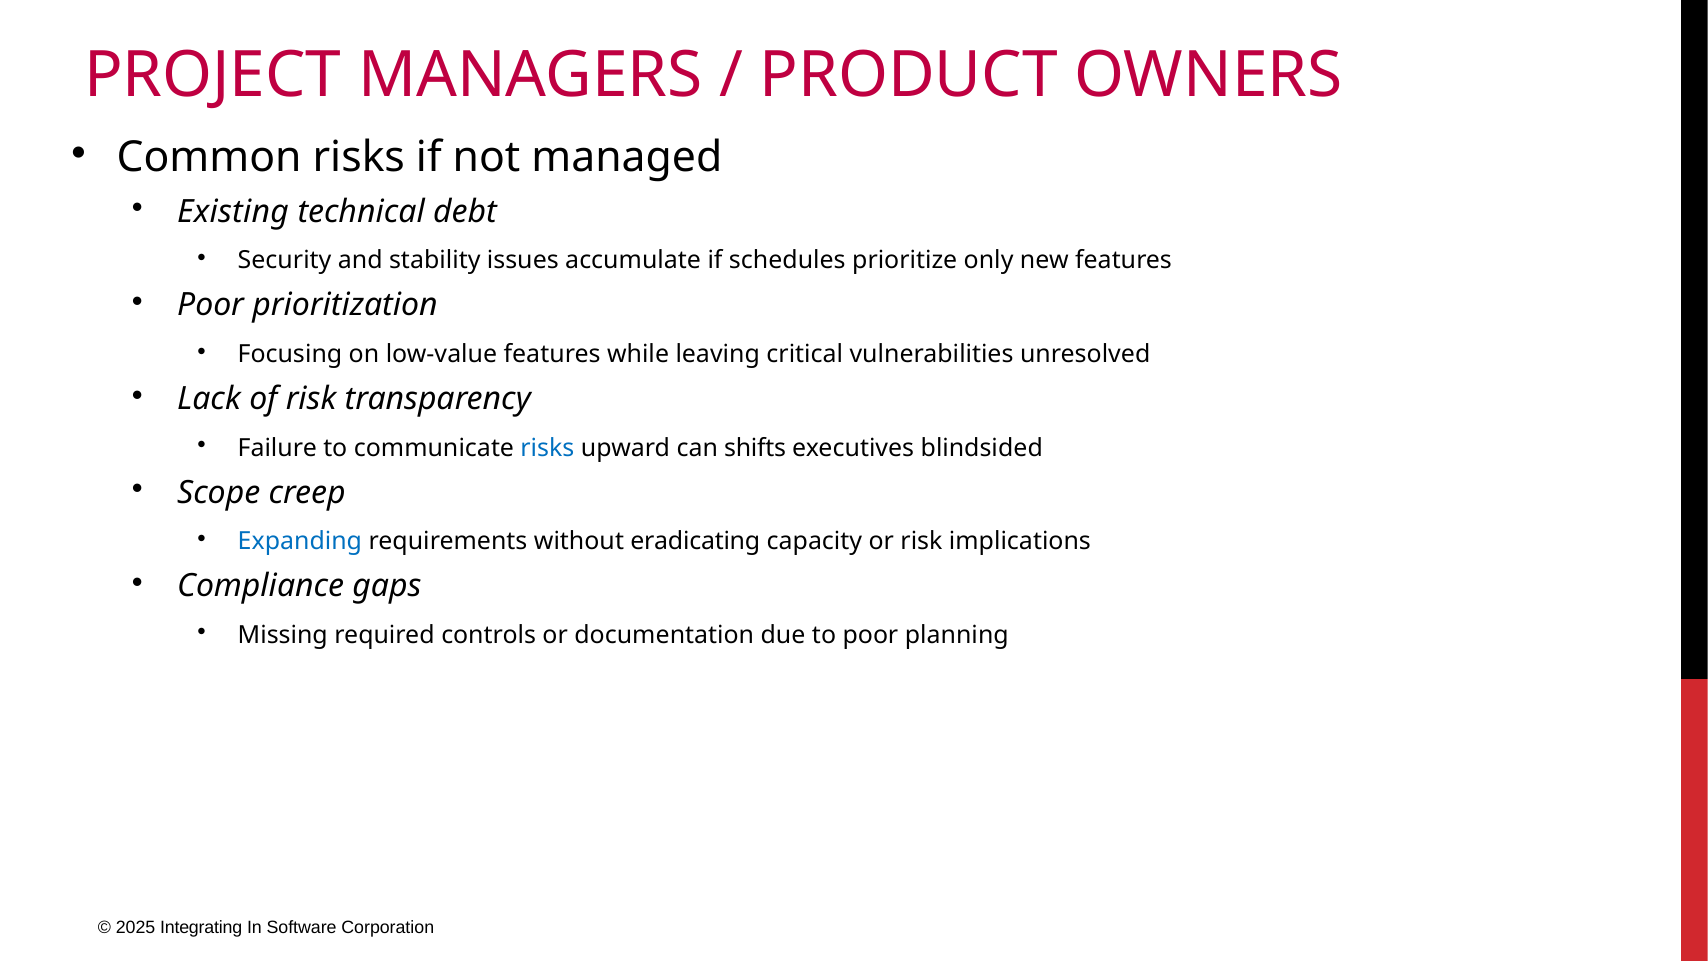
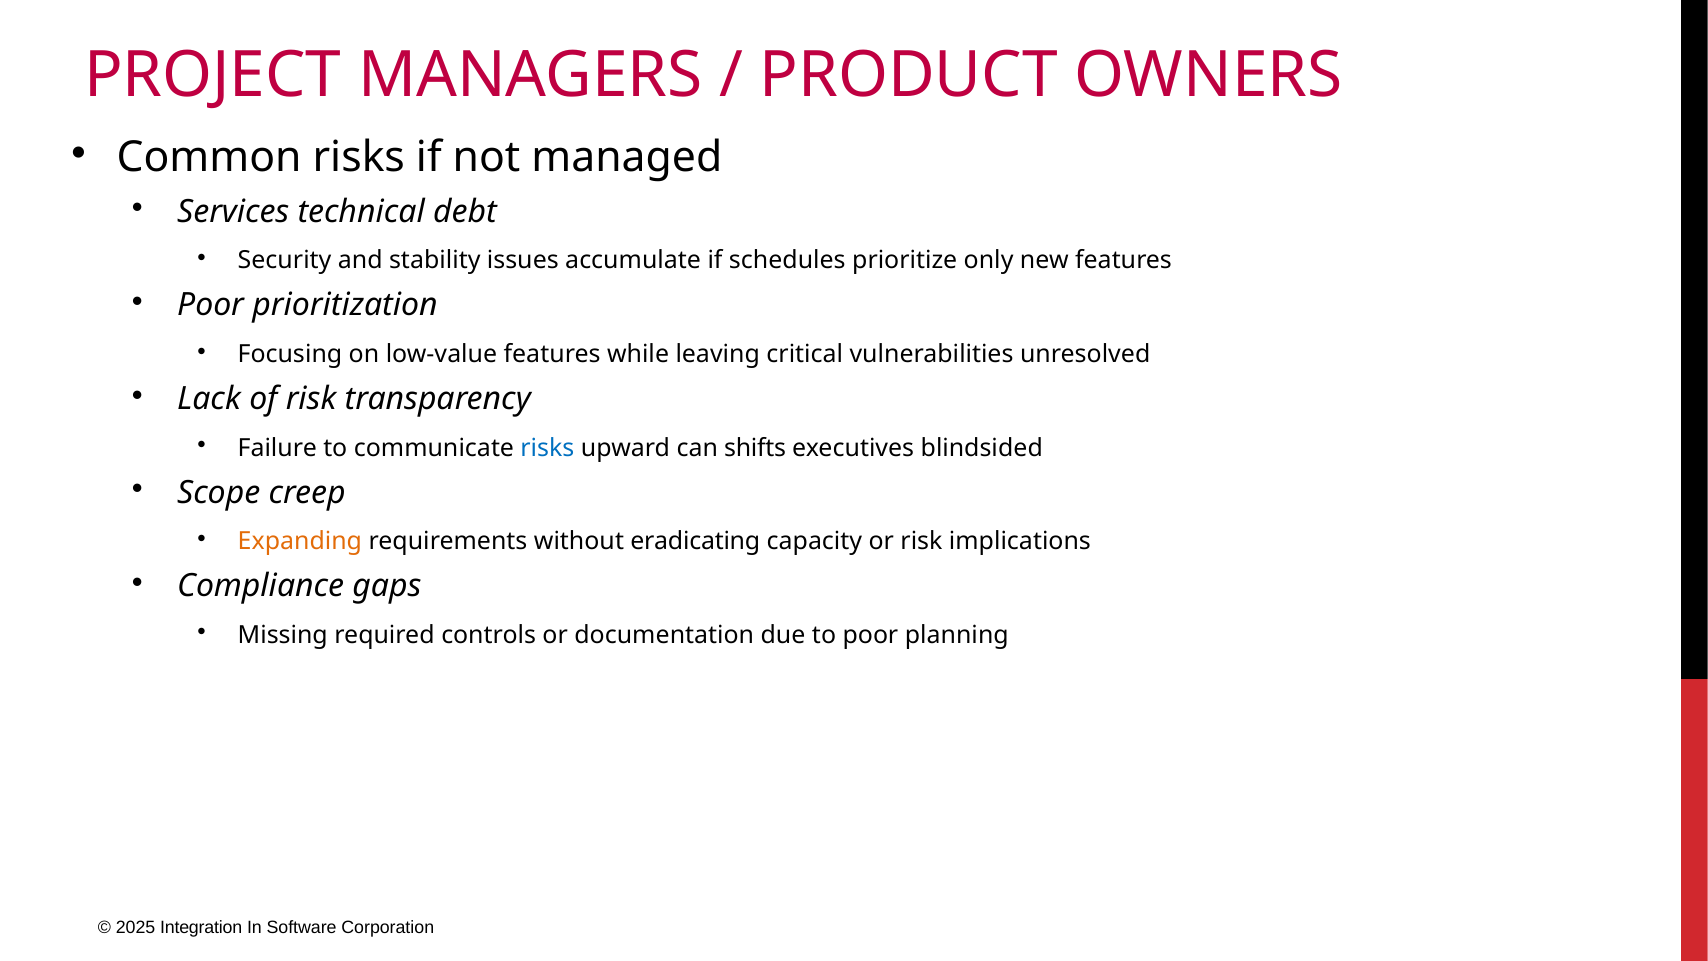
Existing: Existing -> Services
Expanding colour: blue -> orange
Integrating: Integrating -> Integration
